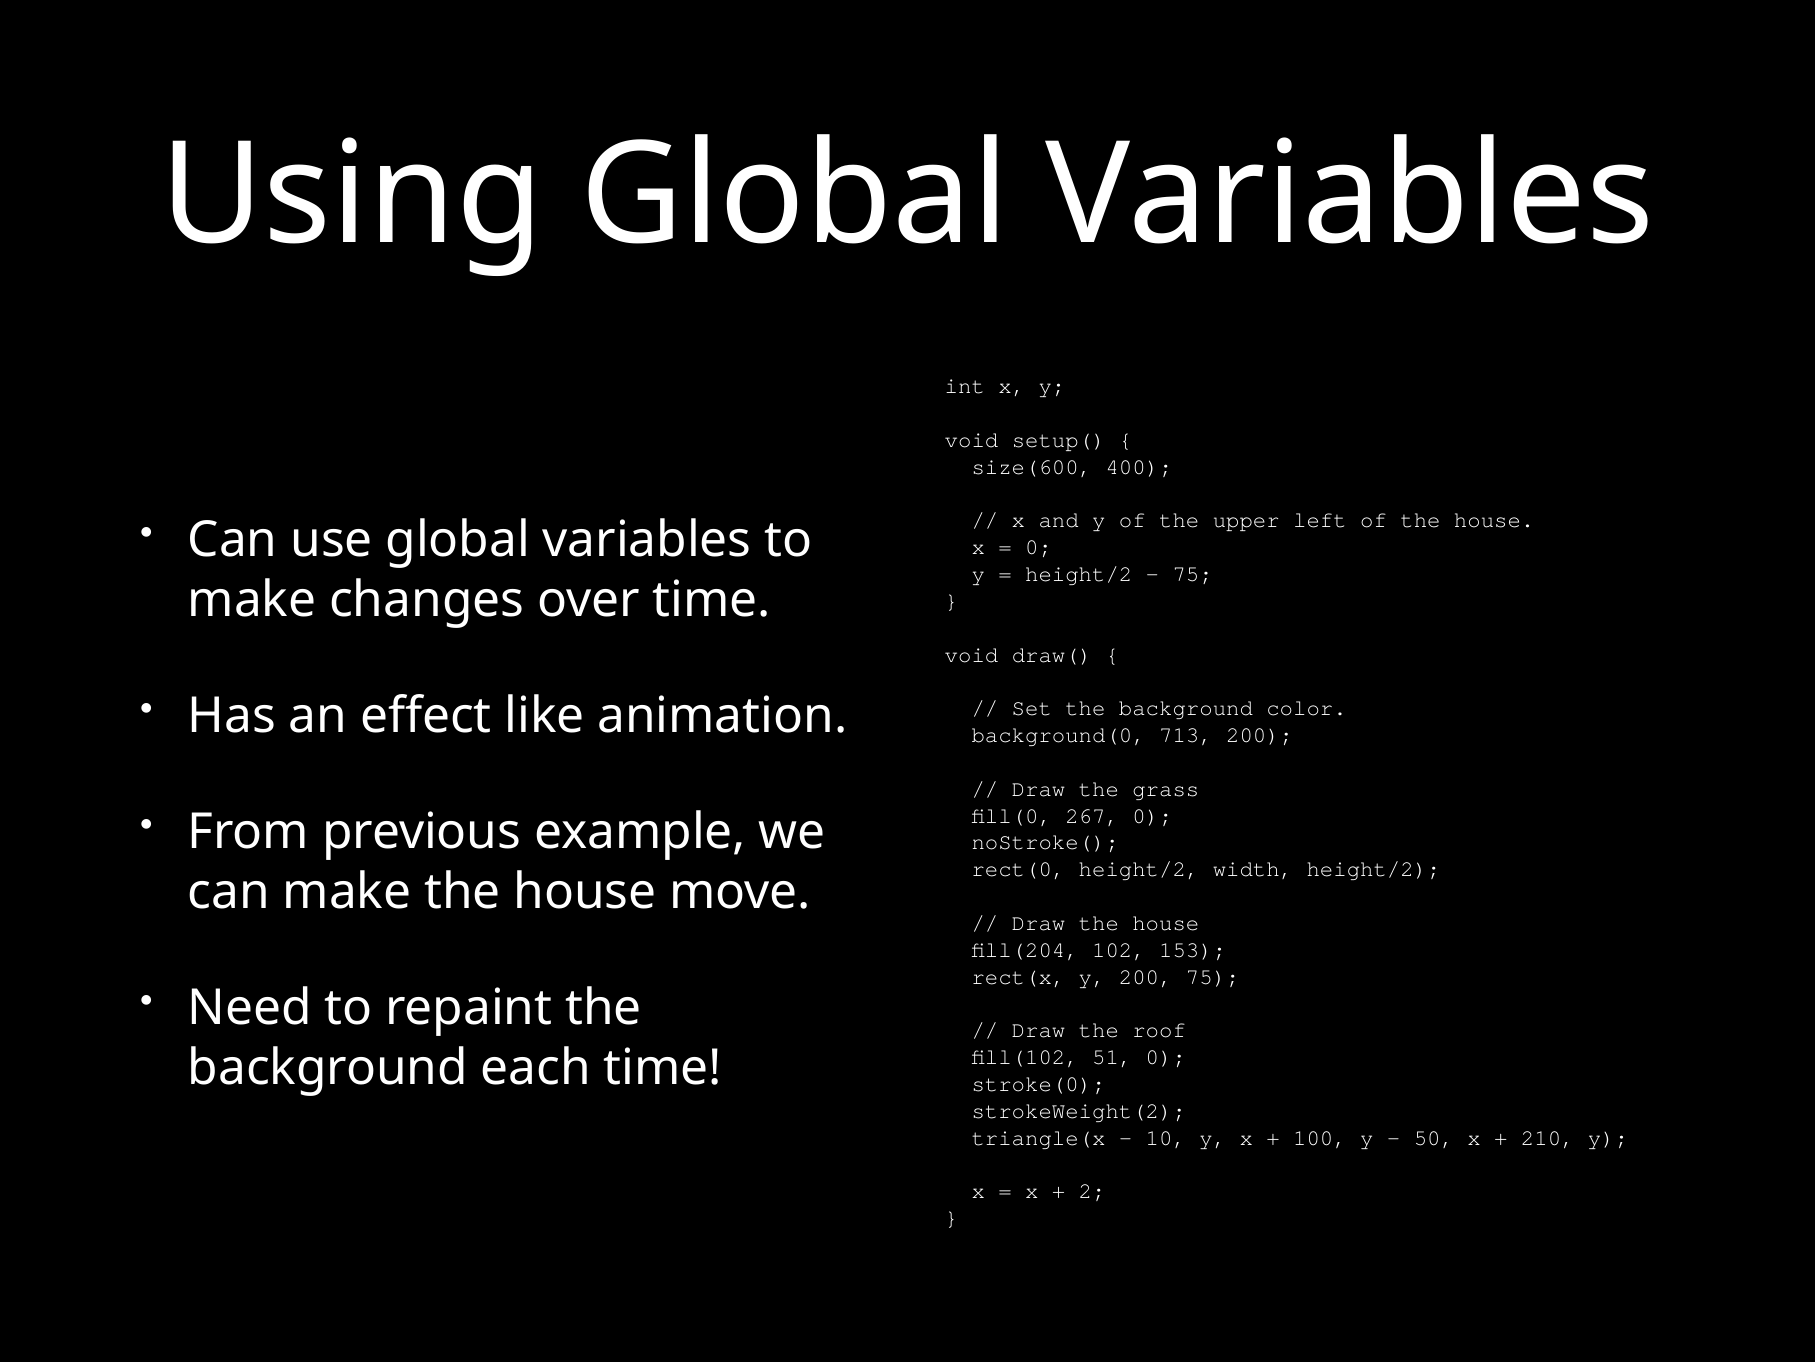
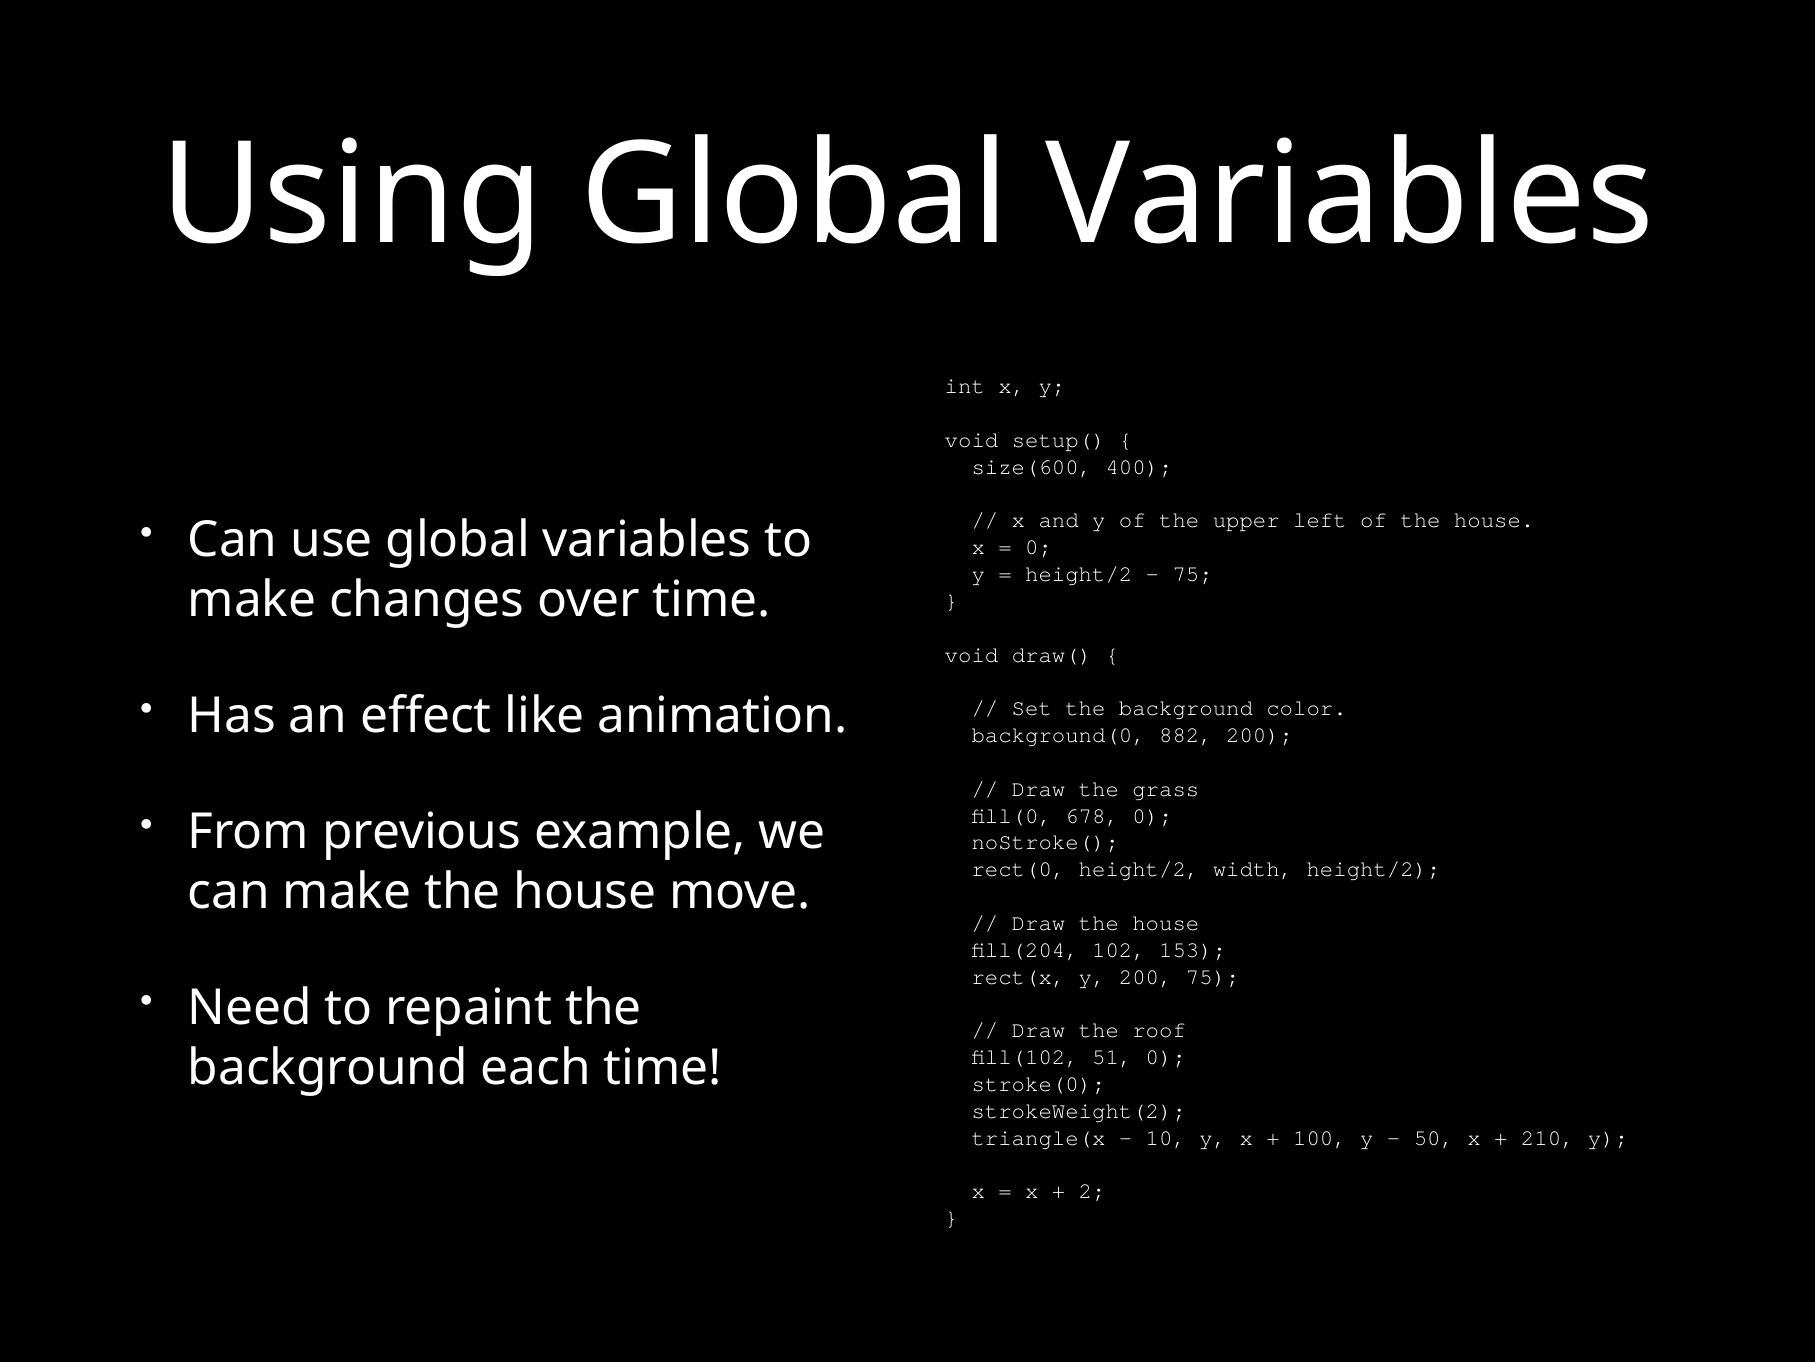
713: 713 -> 882
267: 267 -> 678
